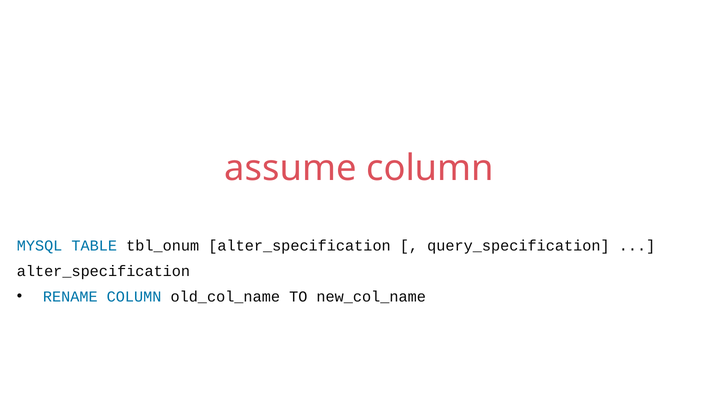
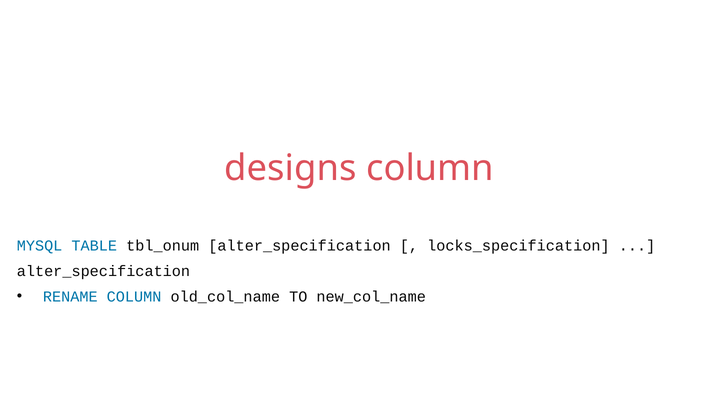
assume: assume -> designs
query_specification: query_specification -> locks_specification
